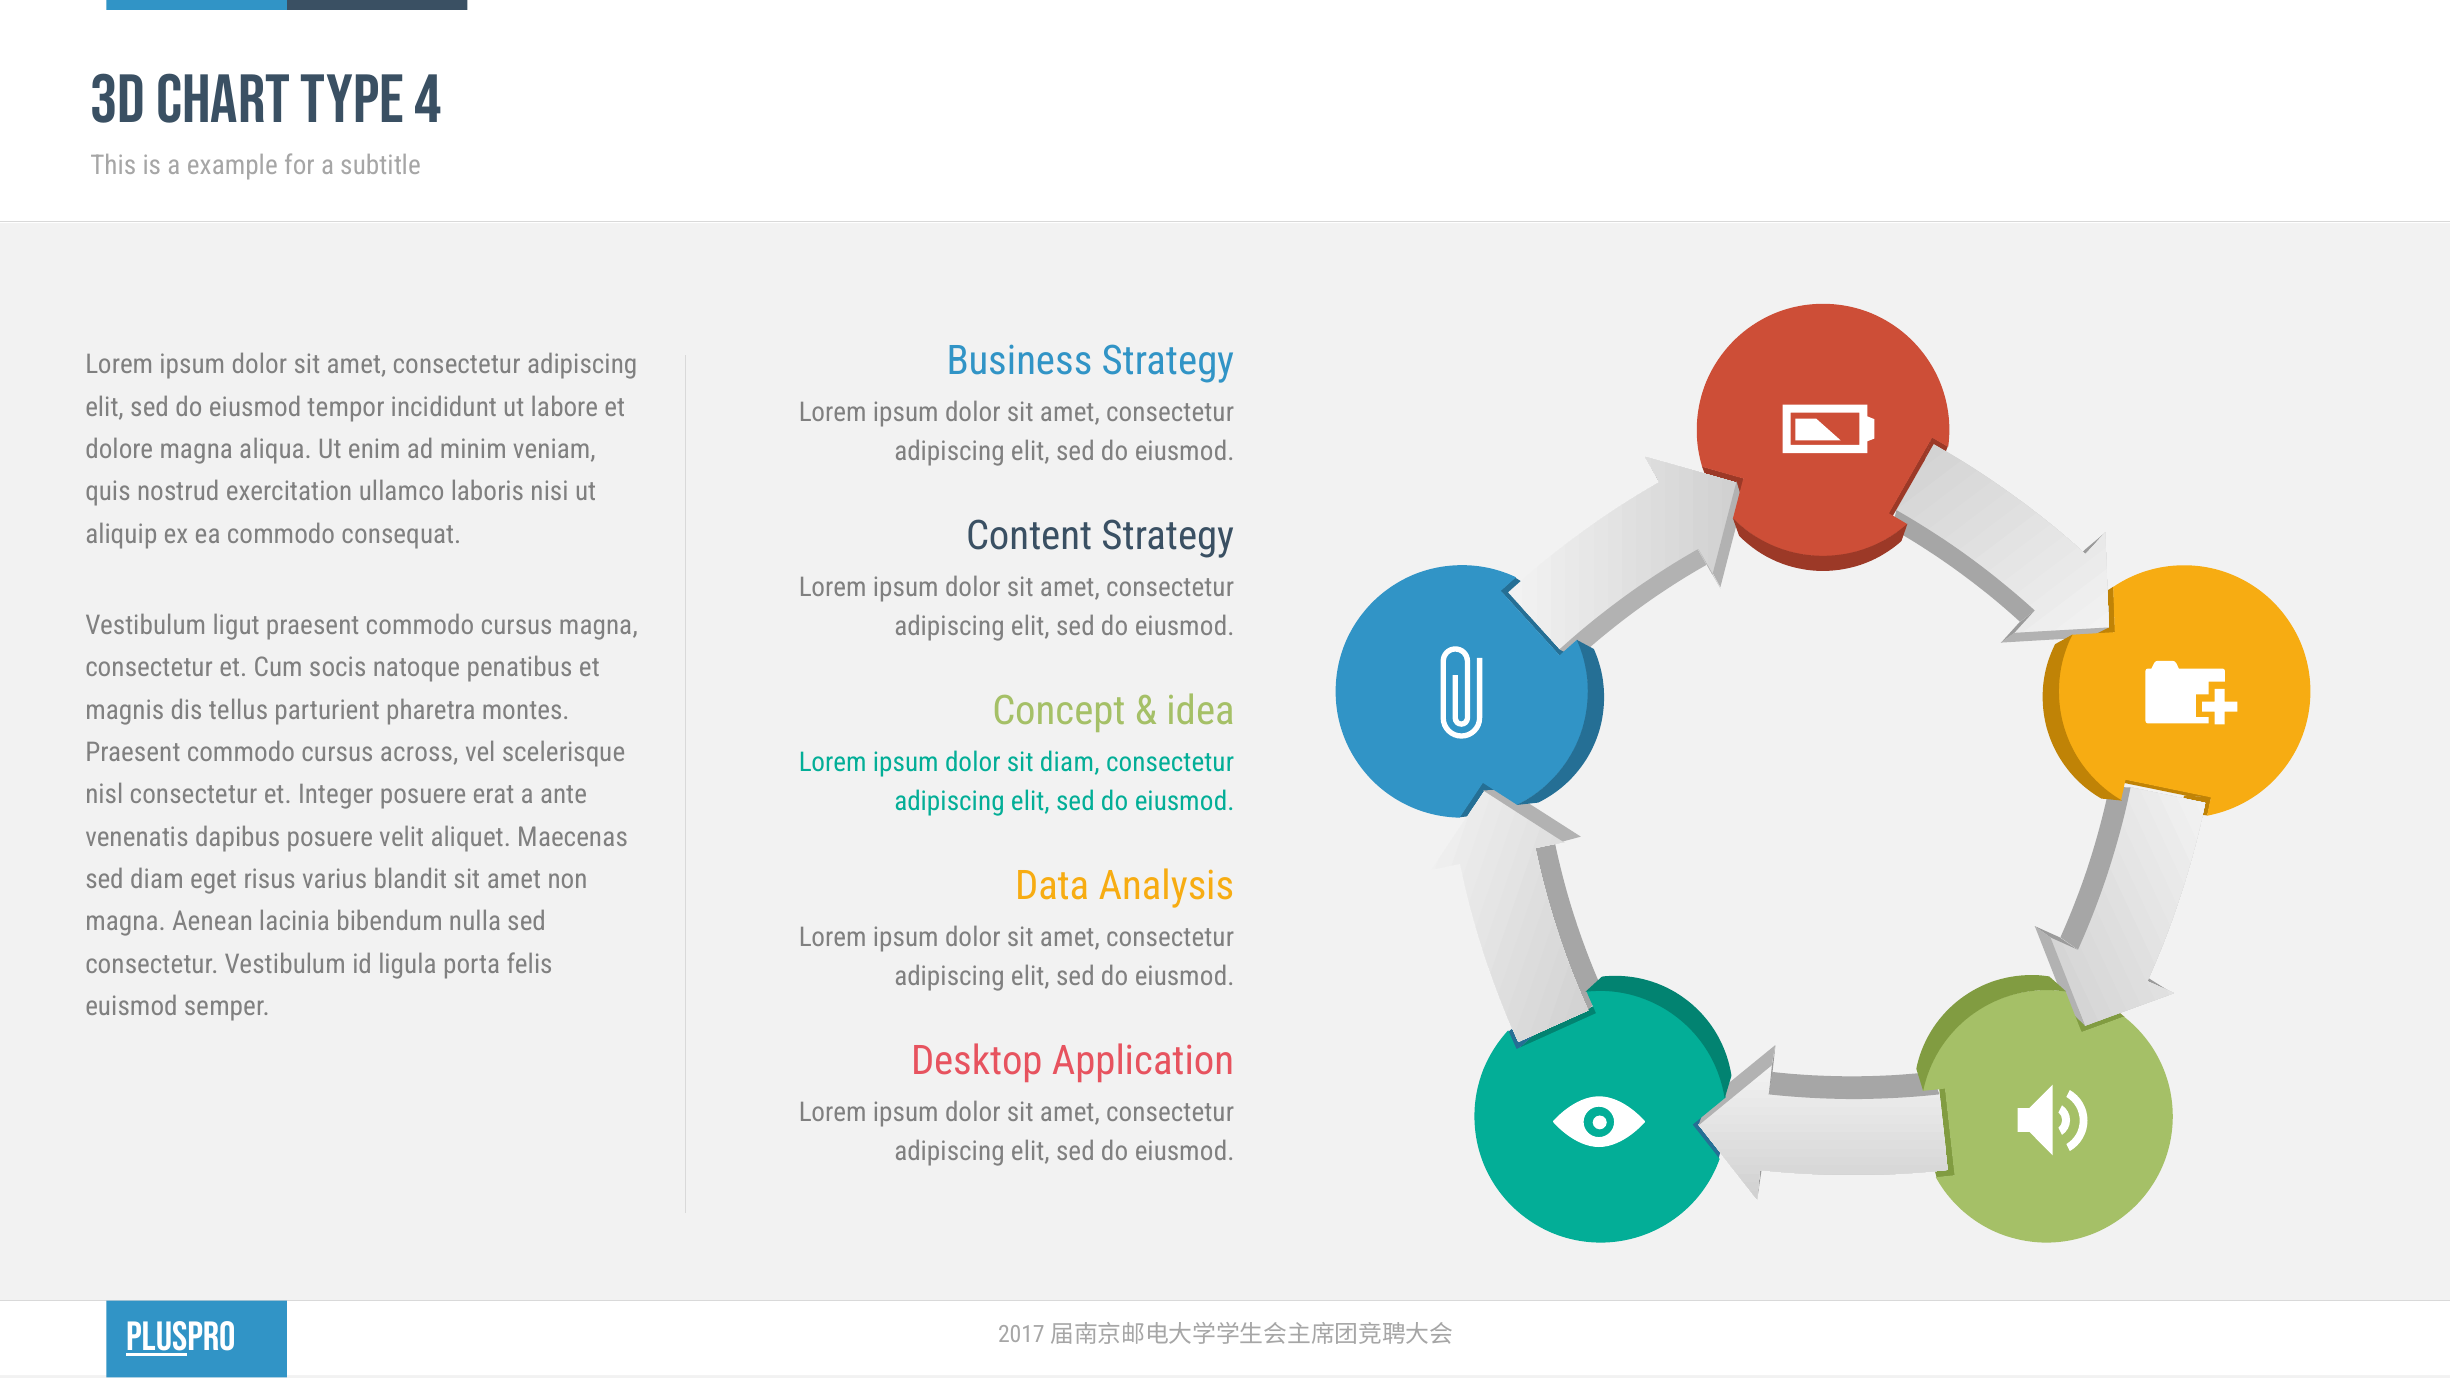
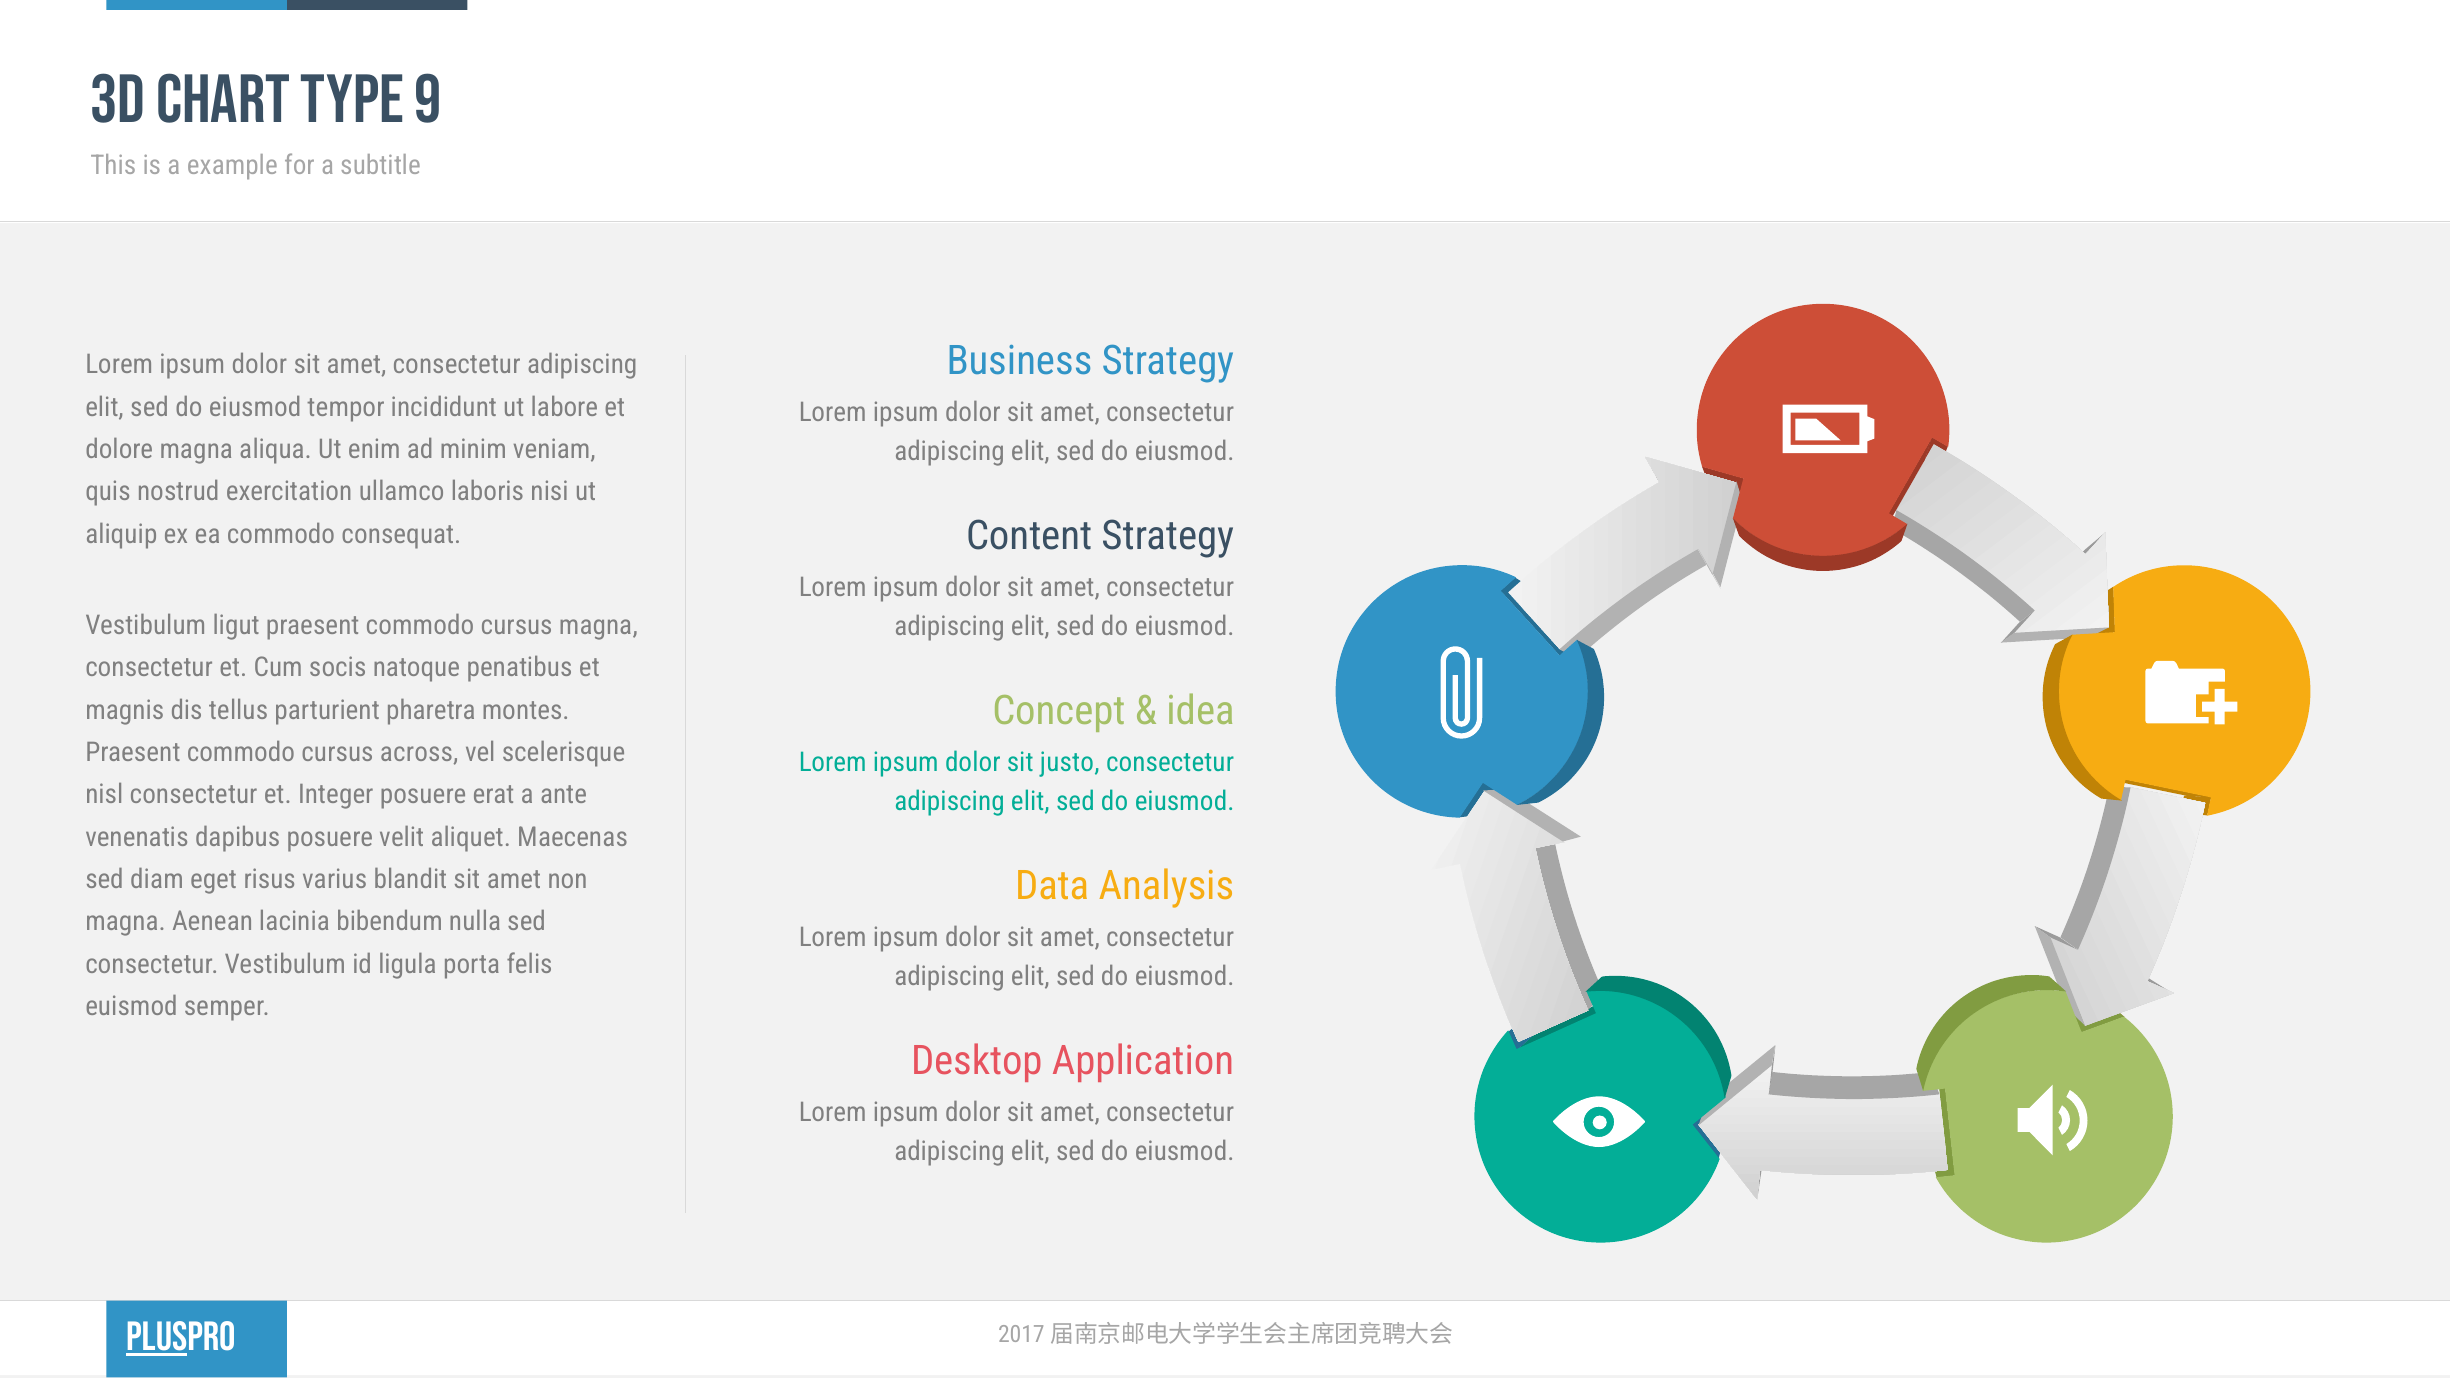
4: 4 -> 9
sit diam: diam -> justo
